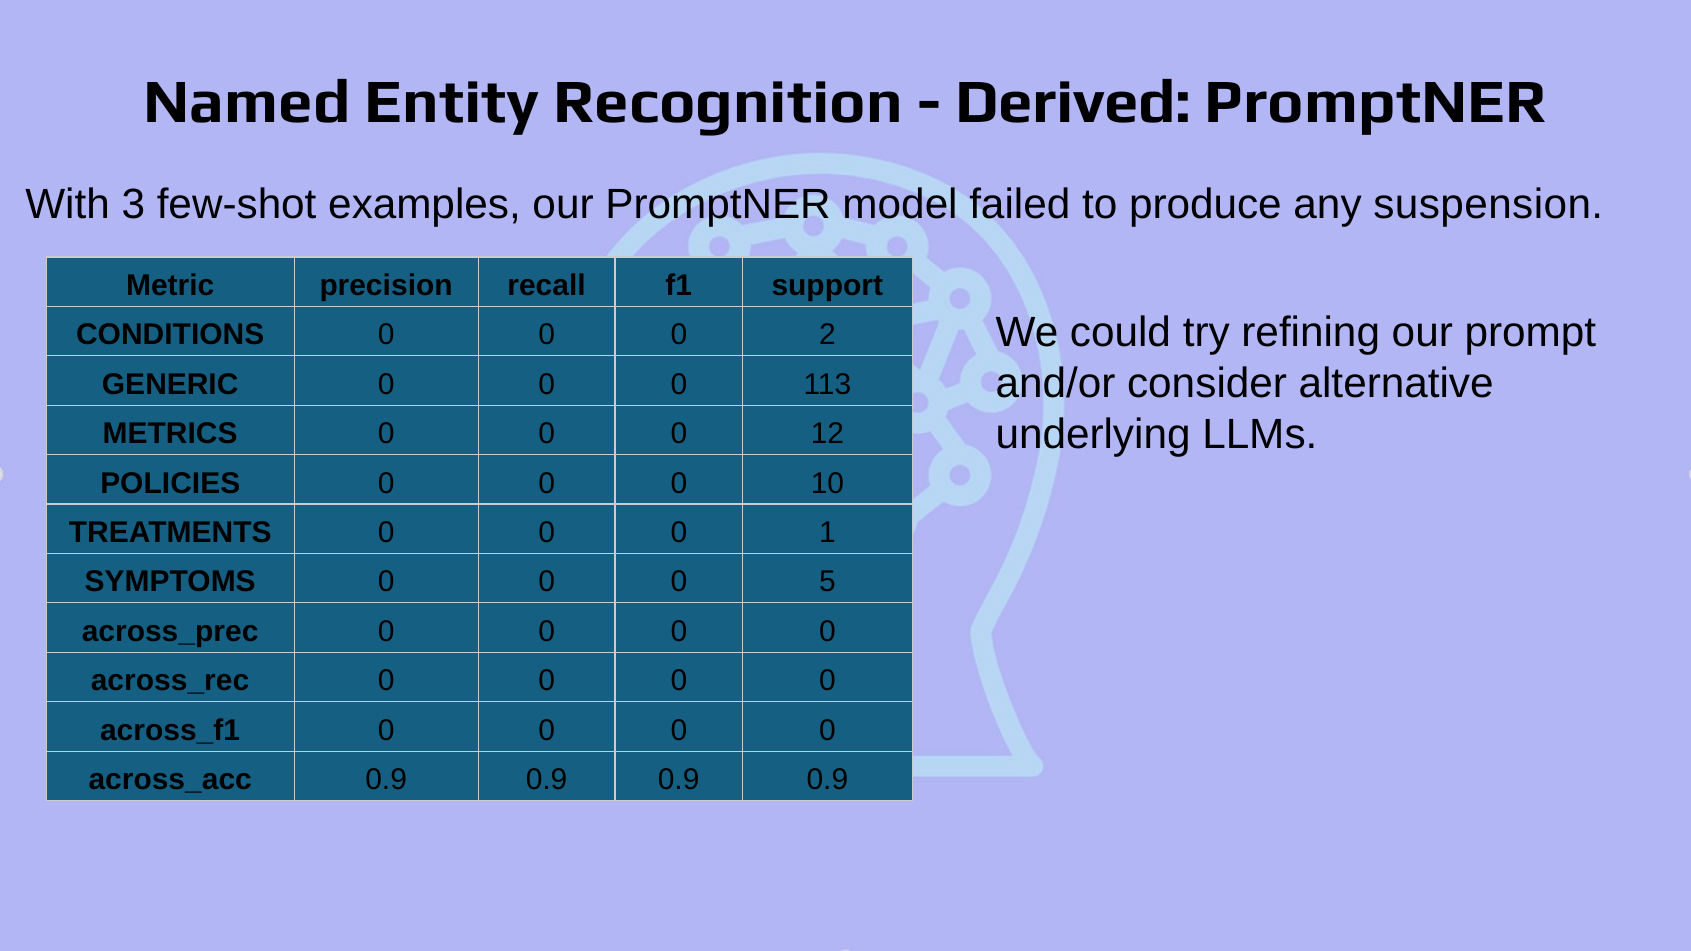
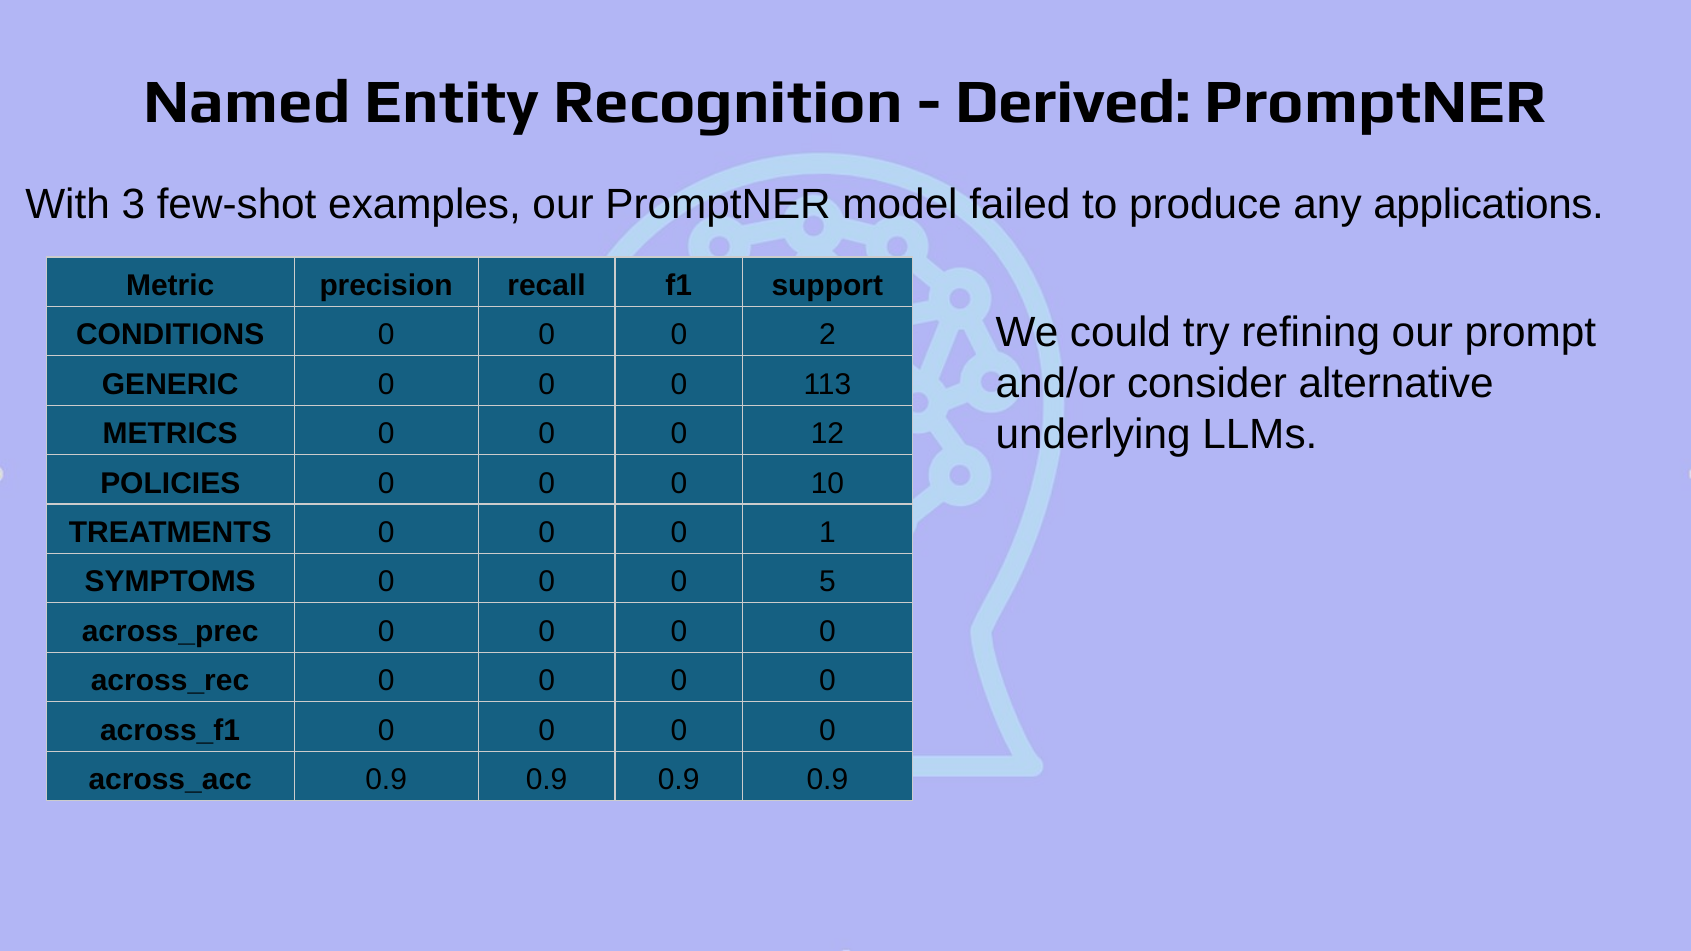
suspension: suspension -> applications
